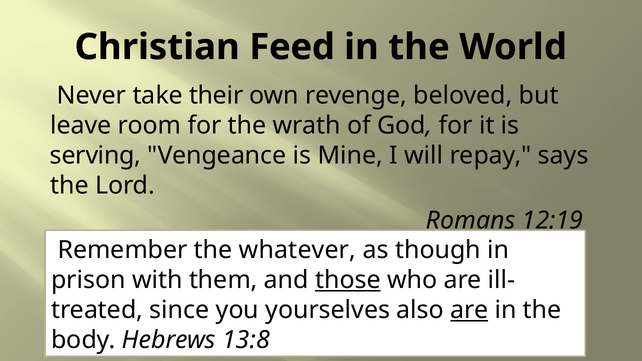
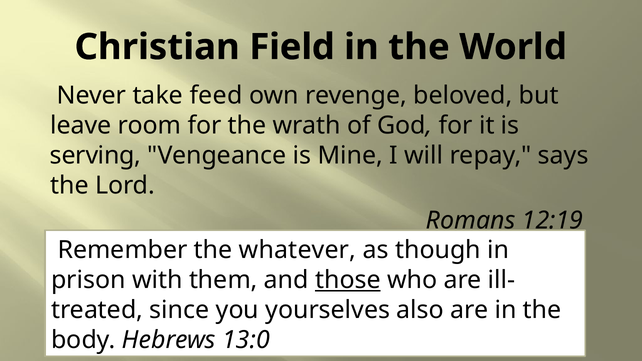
Feed: Feed -> Field
their: their -> feed
are at (469, 310) underline: present -> none
13:8: 13:8 -> 13:0
